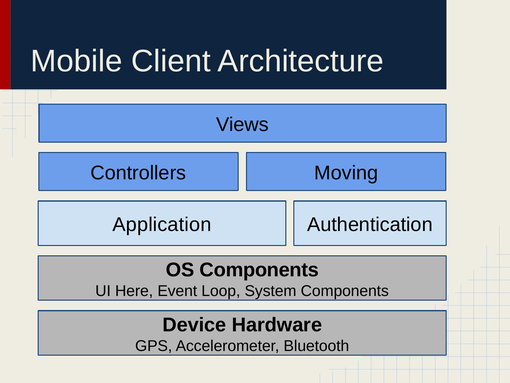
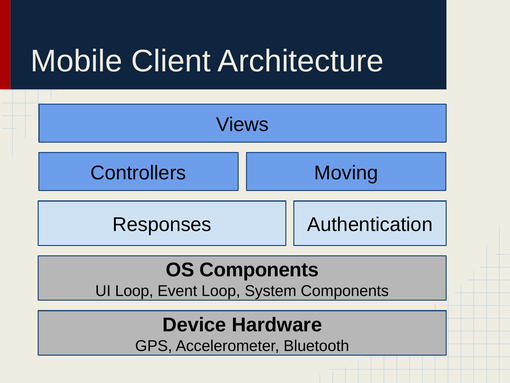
Application: Application -> Responses
UI Here: Here -> Loop
